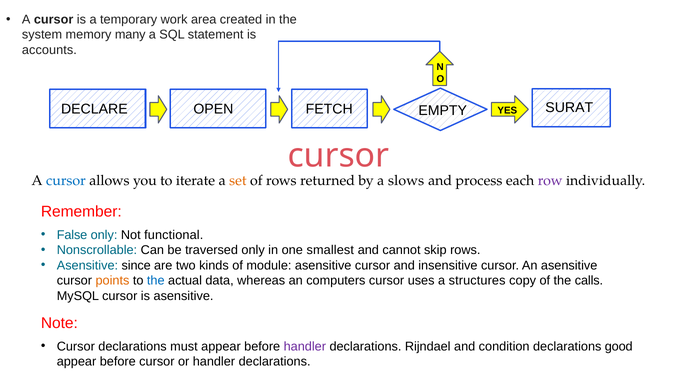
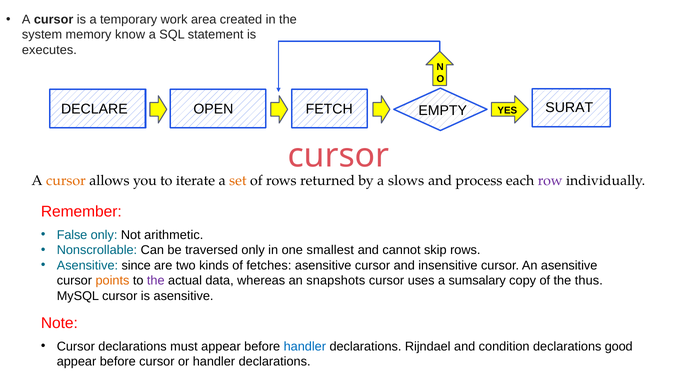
many: many -> know
accounts: accounts -> executes
cursor at (66, 180) colour: blue -> orange
functional: functional -> arithmetic
module: module -> fetches
the at (156, 280) colour: blue -> purple
computers: computers -> snapshots
structures: structures -> sumsalary
calls: calls -> thus
handler at (305, 346) colour: purple -> blue
